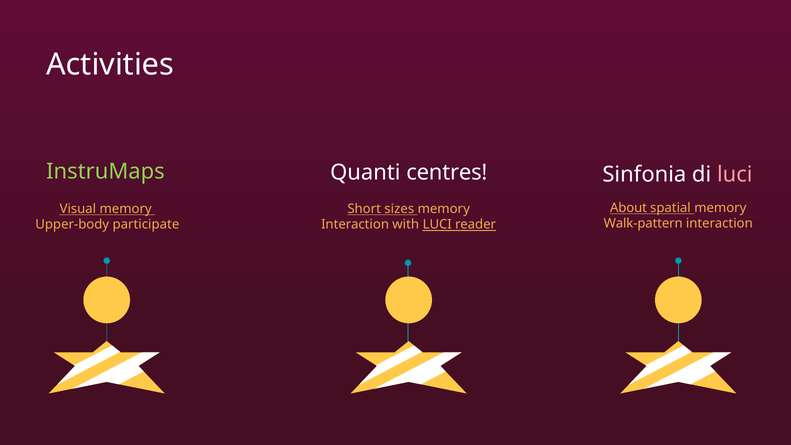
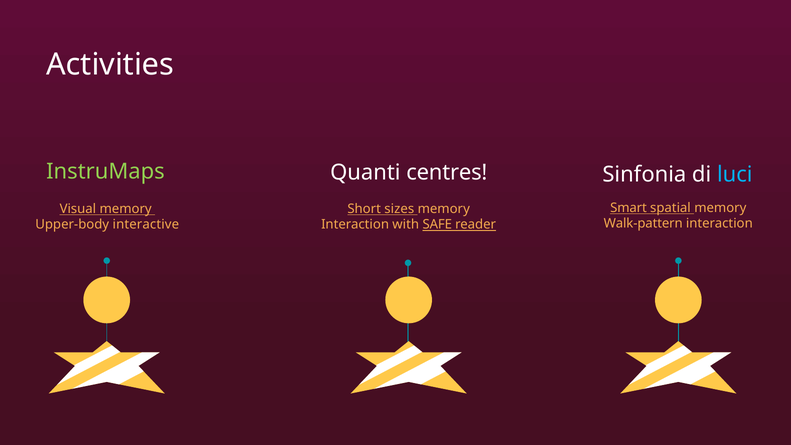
luci at (735, 175) colour: pink -> light blue
About: About -> Smart
participate: participate -> interactive
with LUCI: LUCI -> SAFE
